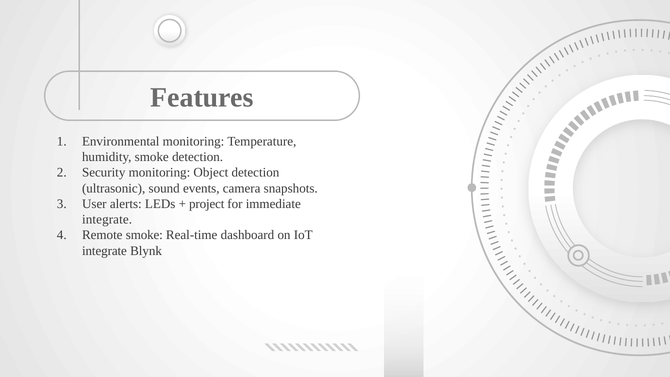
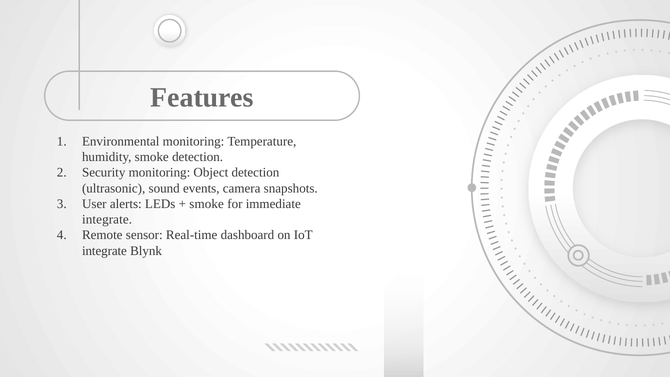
project at (207, 204): project -> smoke
Remote smoke: smoke -> sensor
